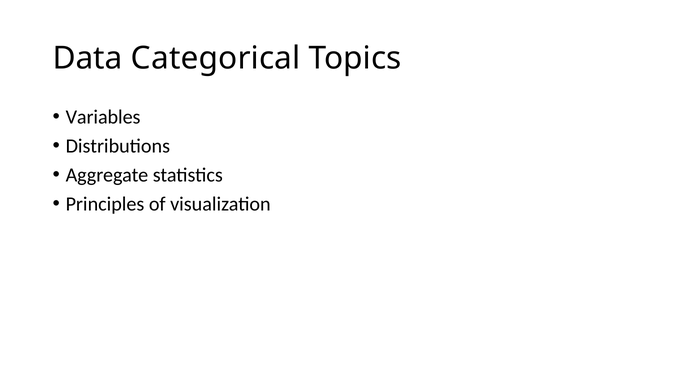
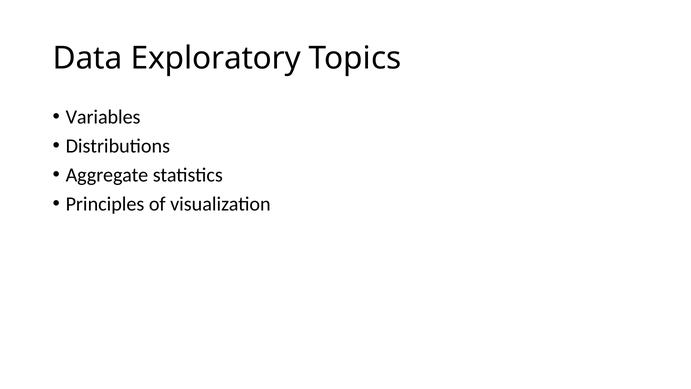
Categorical: Categorical -> Exploratory
